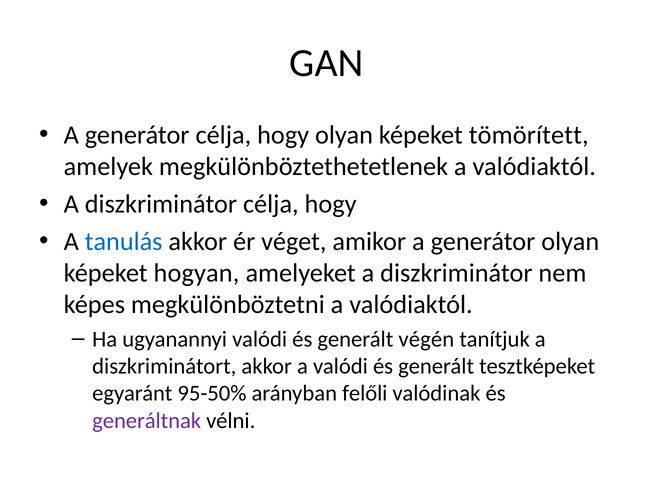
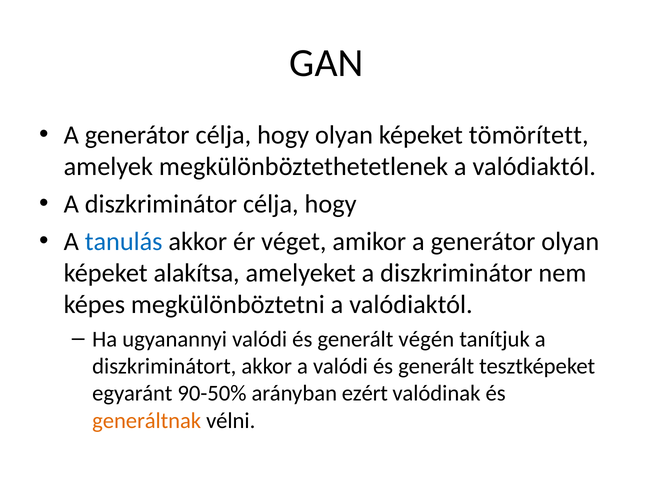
hogyan: hogyan -> alakítsa
95-50%: 95-50% -> 90-50%
felőli: felőli -> ezért
generáltnak colour: purple -> orange
